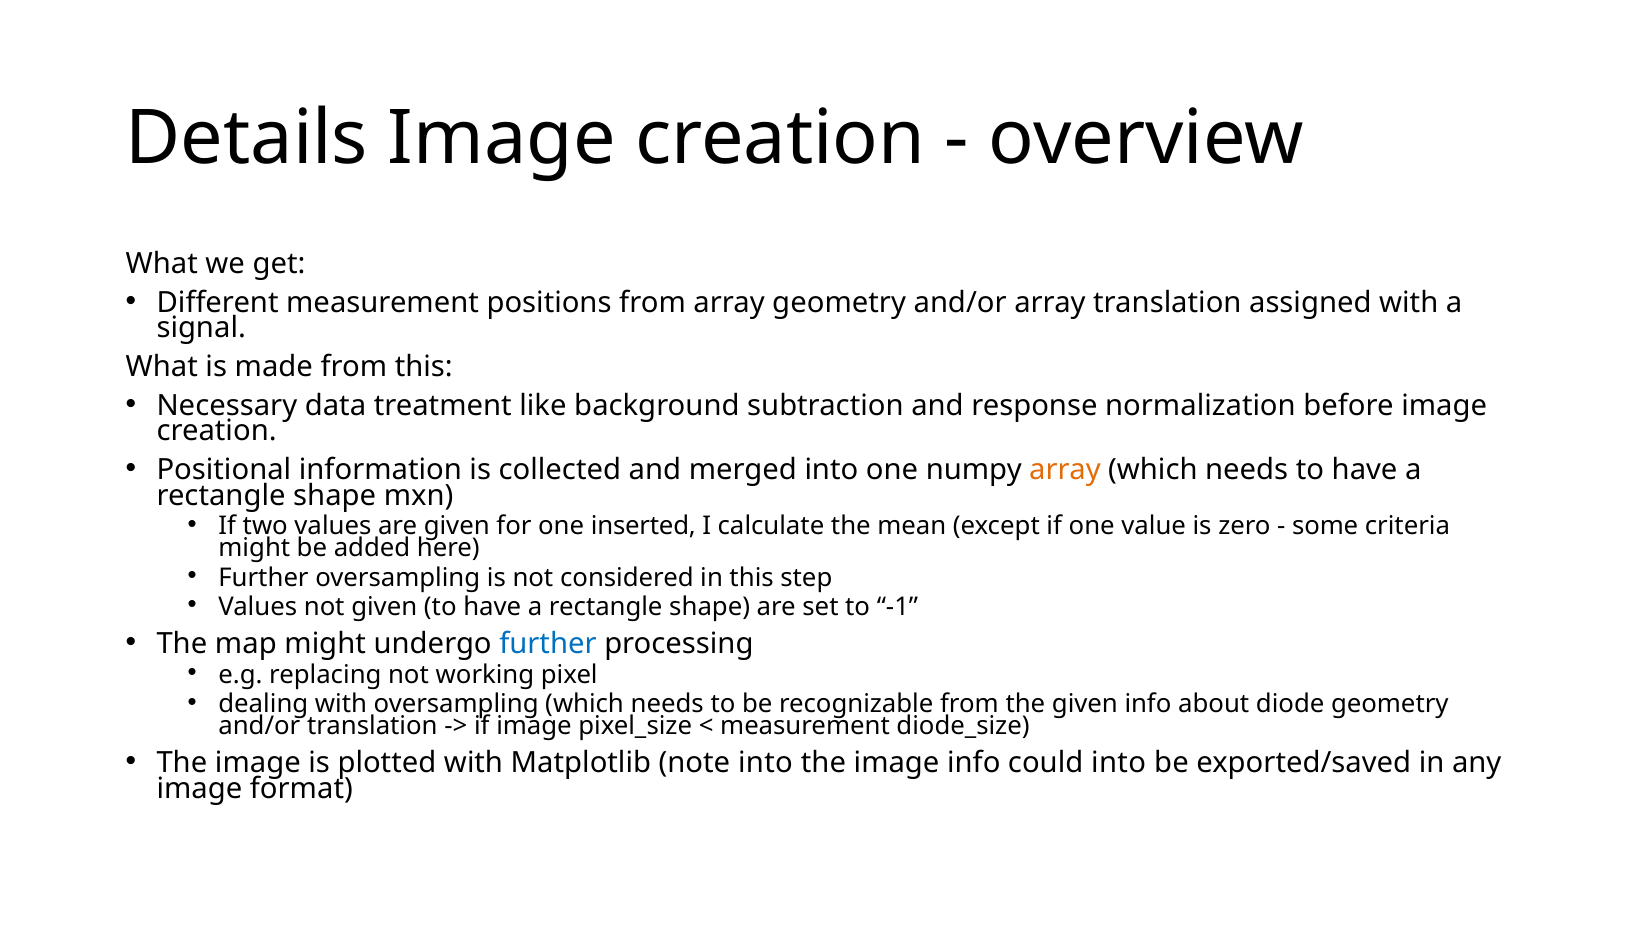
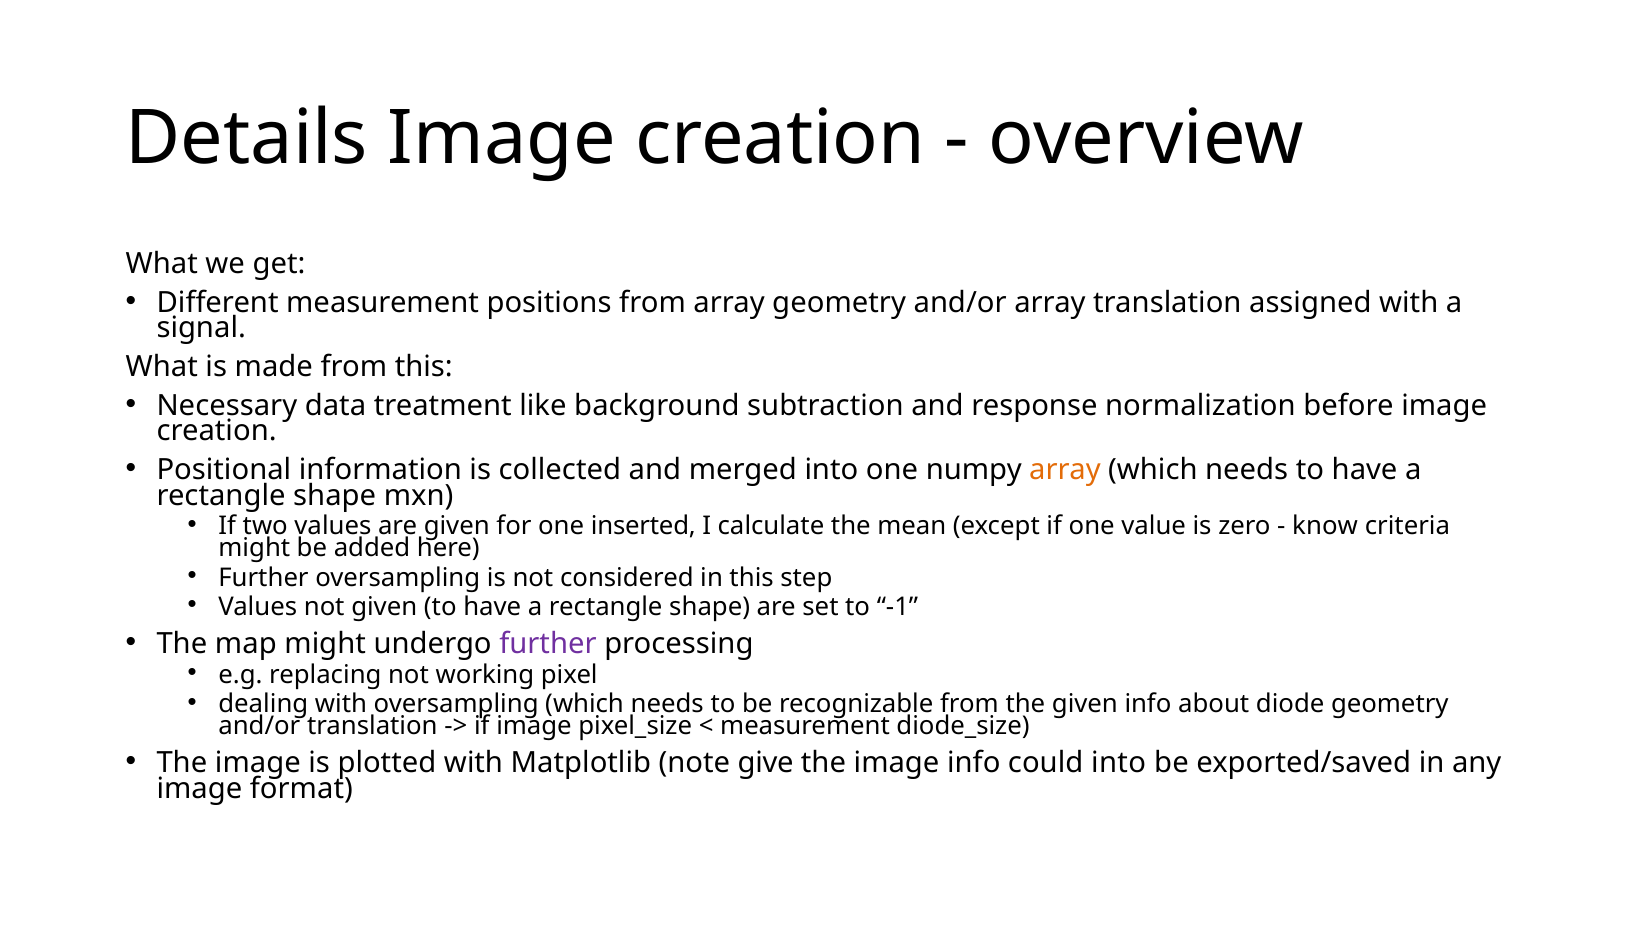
some: some -> know
further at (548, 644) colour: blue -> purple
note into: into -> give
